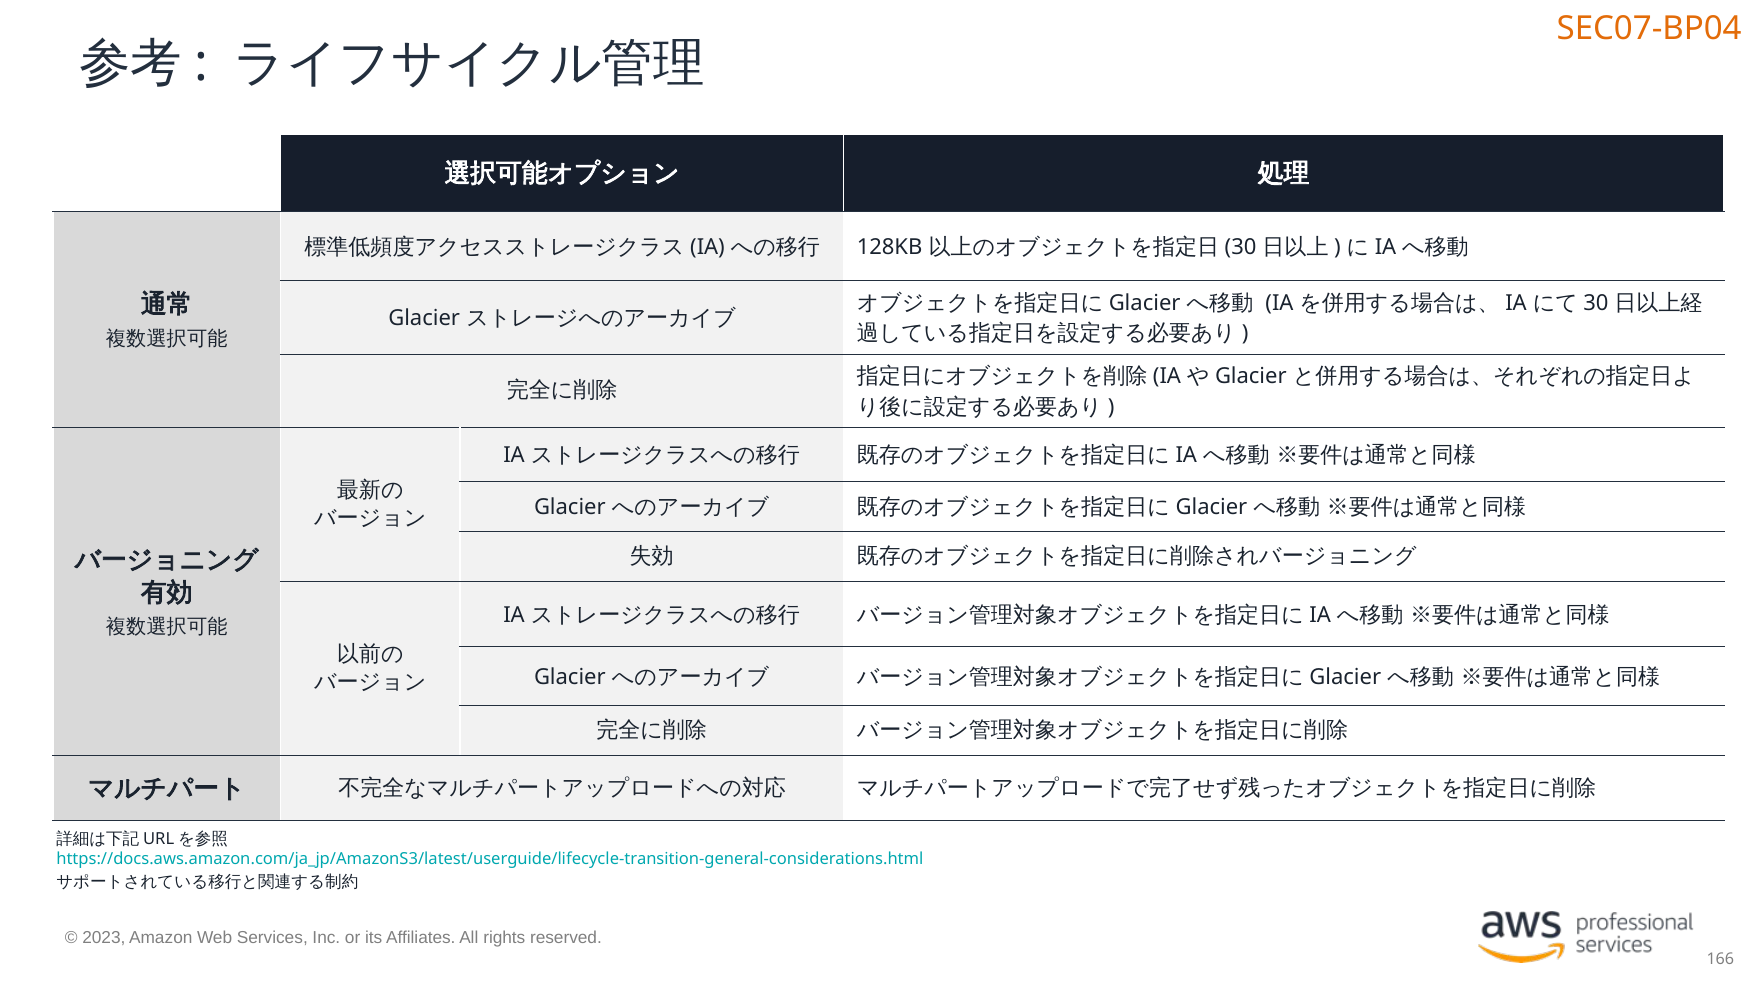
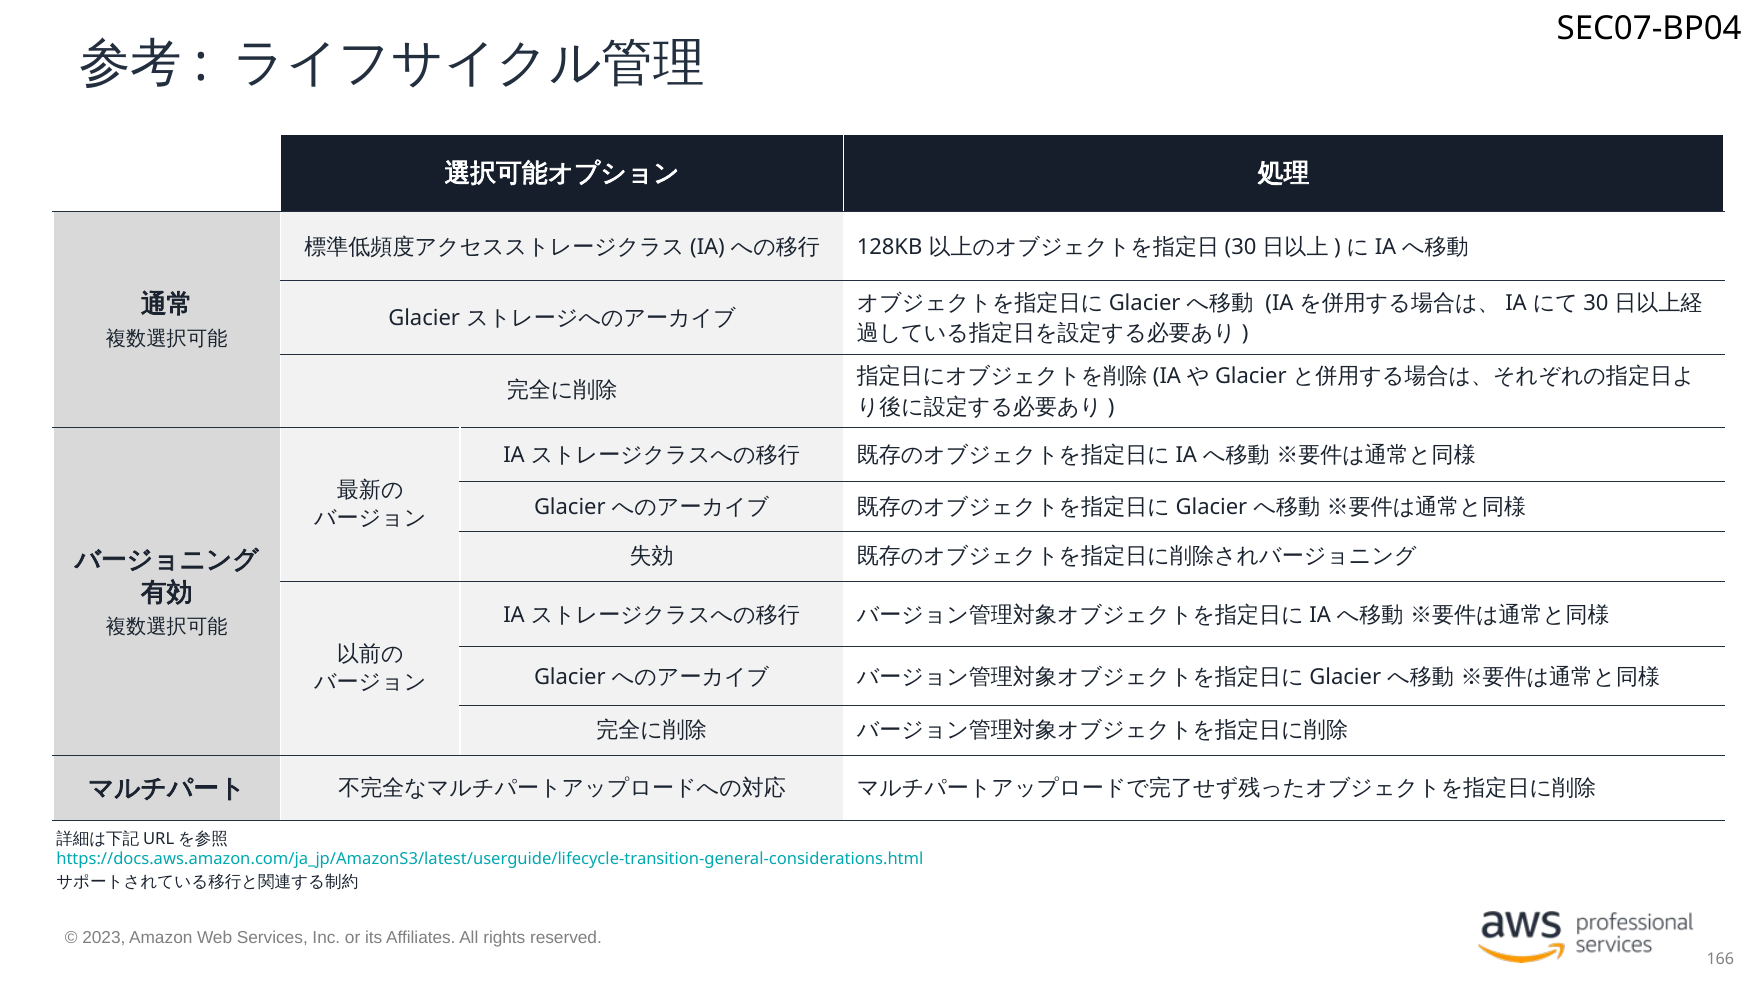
SEC07-BP04 colour: orange -> black
